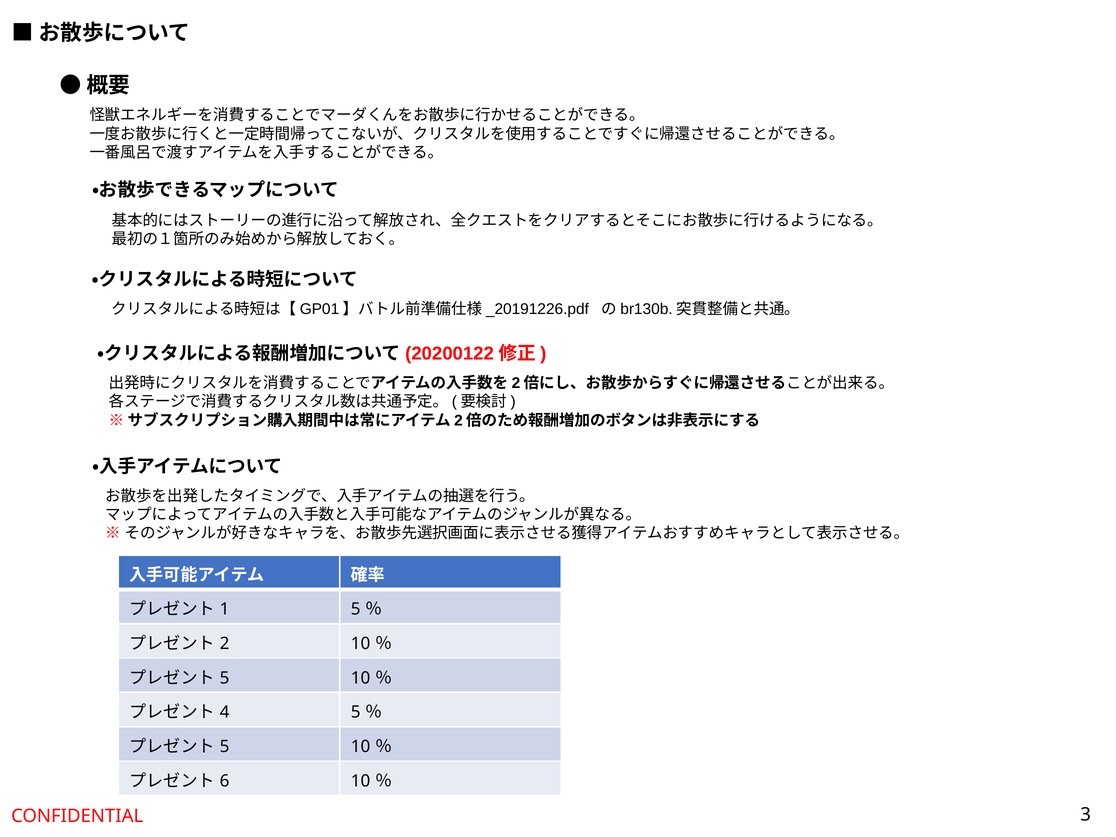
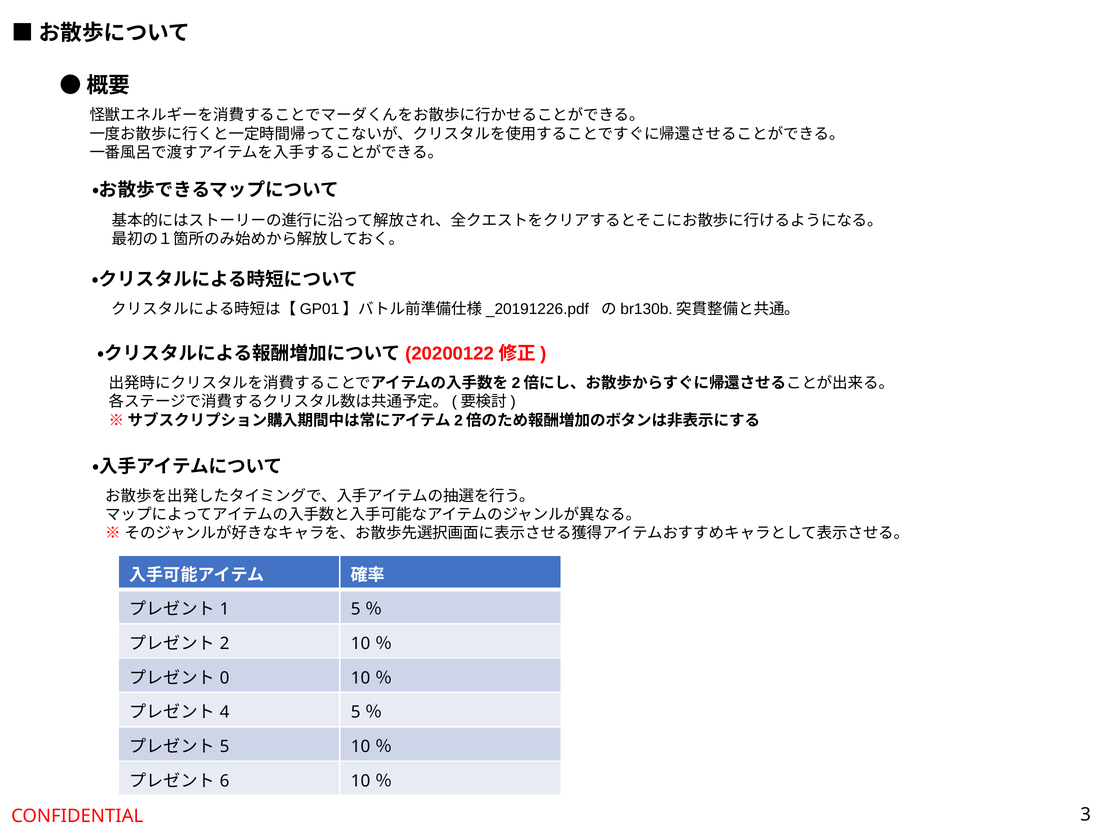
5 at (225, 678): 5 -> 0
